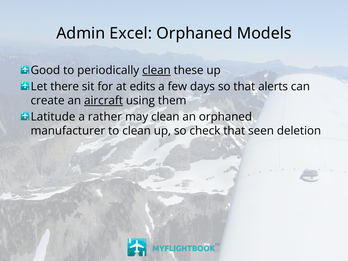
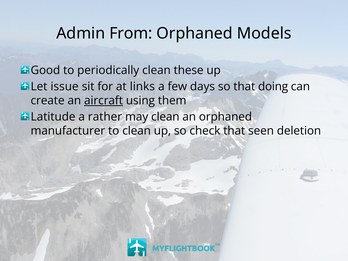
Excel: Excel -> From
clean at (156, 70) underline: present -> none
there: there -> issue
edits: edits -> links
alerts: alerts -> doing
